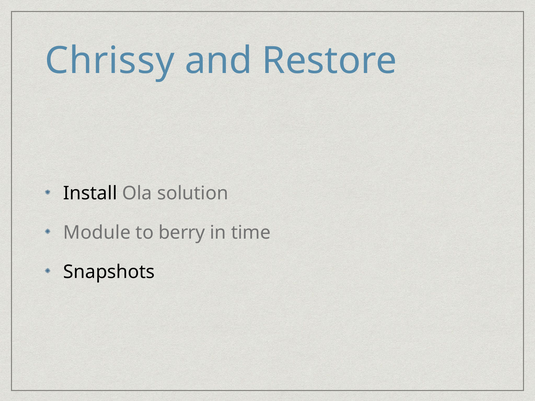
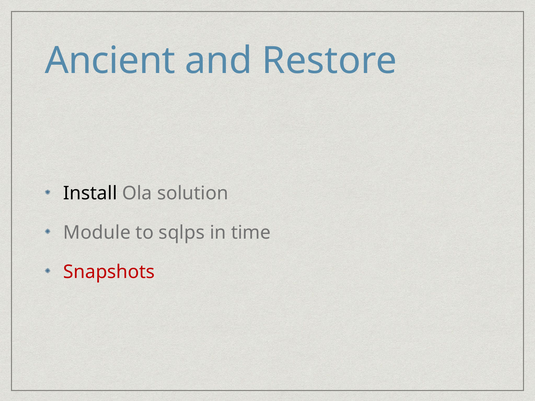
Chrissy: Chrissy -> Ancient
berry: berry -> sqlps
Snapshots colour: black -> red
